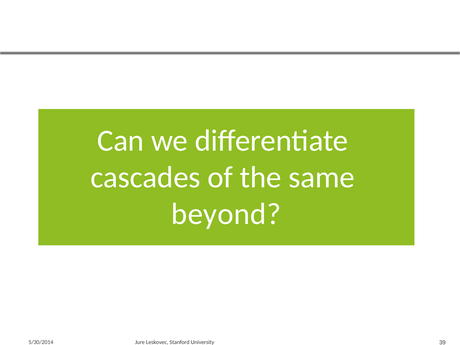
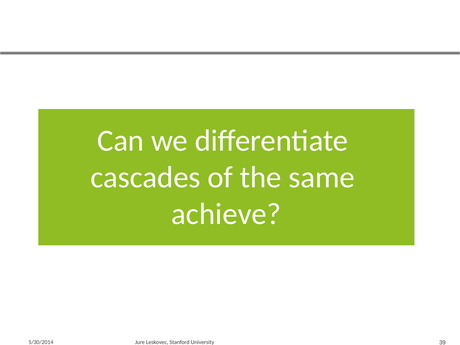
beyond: beyond -> achieve
